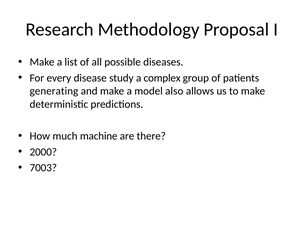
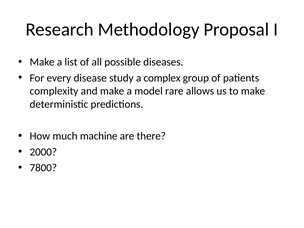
generating: generating -> complexity
also: also -> rare
7003: 7003 -> 7800
